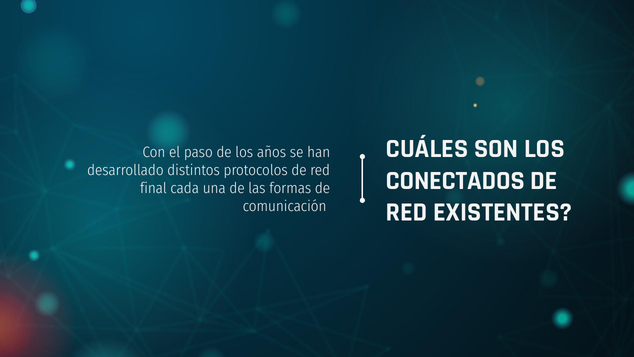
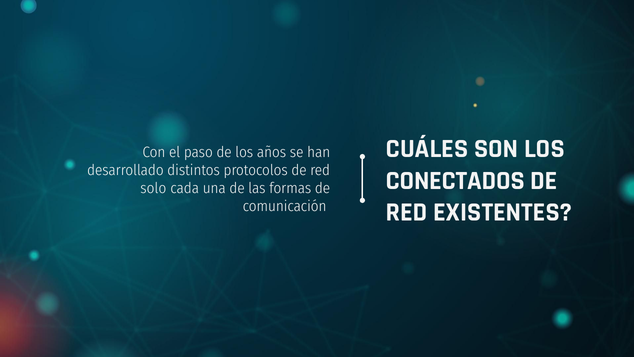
final: final -> solo
